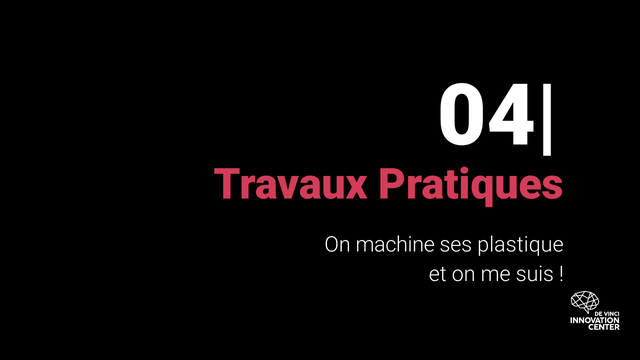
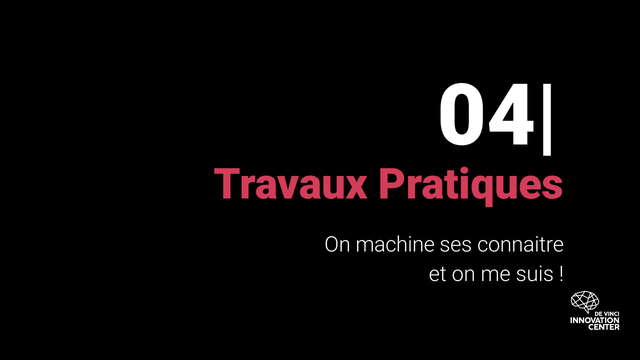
plastique: plastique -> connaitre
